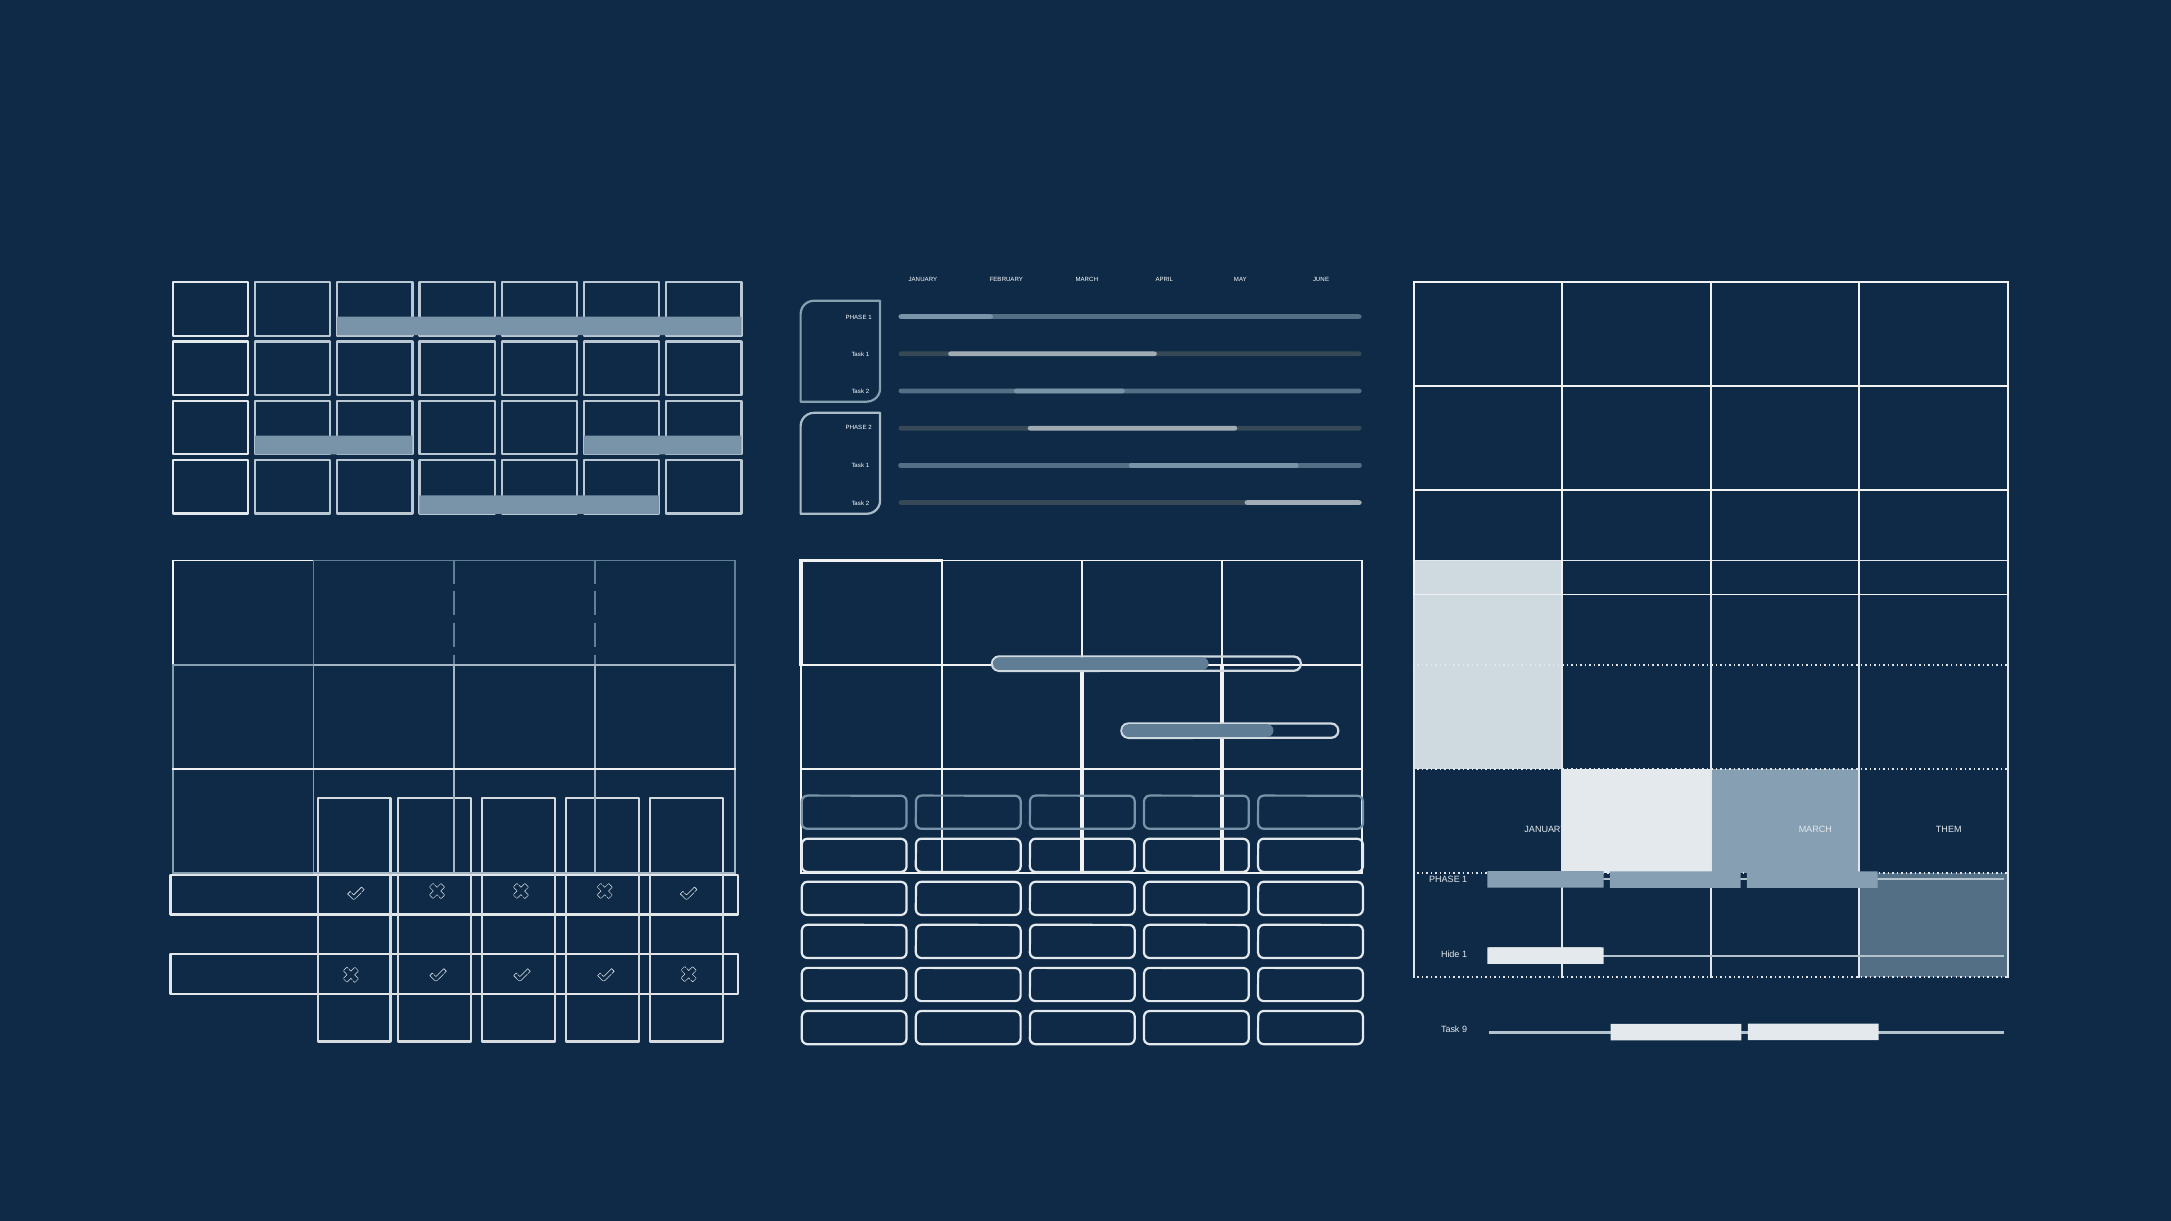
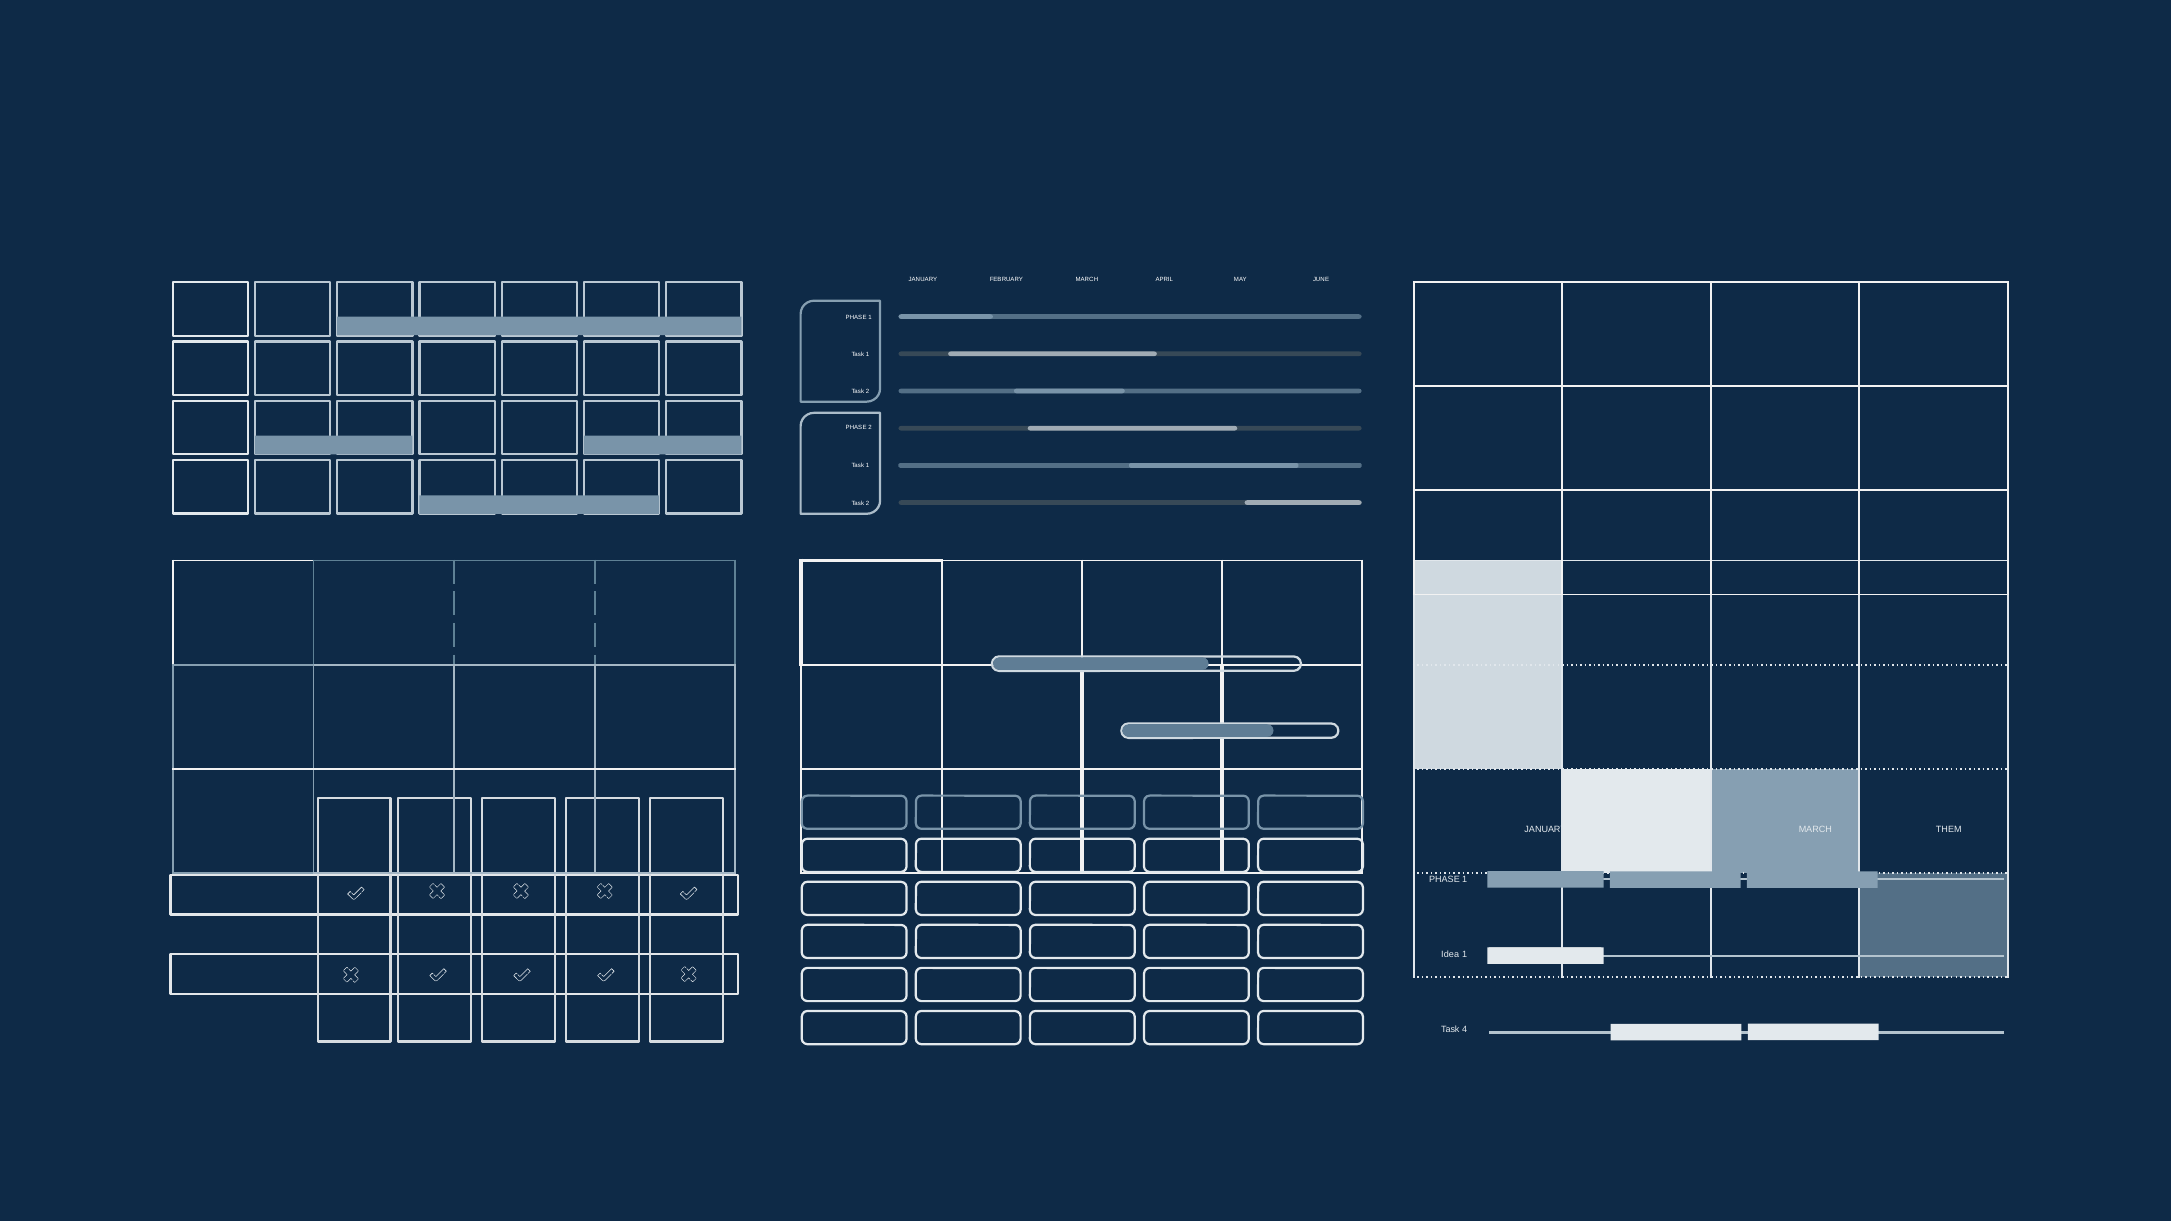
Hide: Hide -> Idea
9: 9 -> 4
